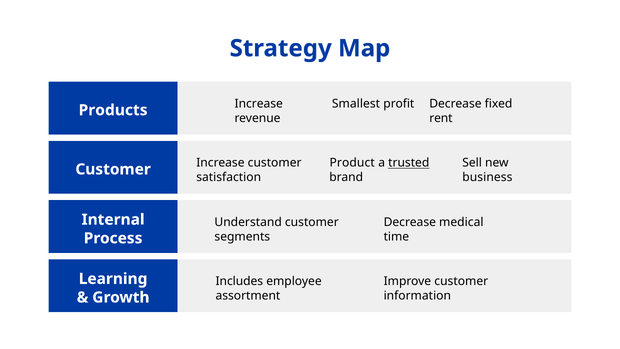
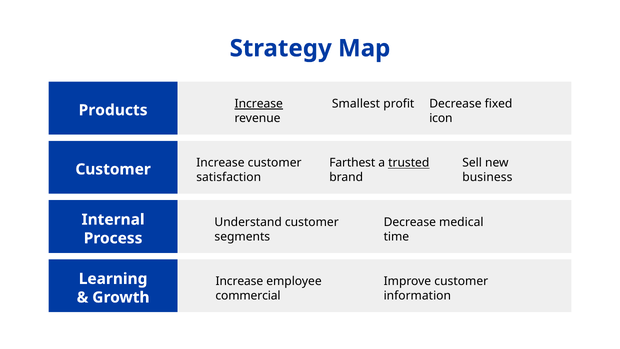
Increase at (259, 104) underline: none -> present
rent: rent -> icon
Product: Product -> Farthest
Includes at (239, 281): Includes -> Increase
assortment: assortment -> commercial
